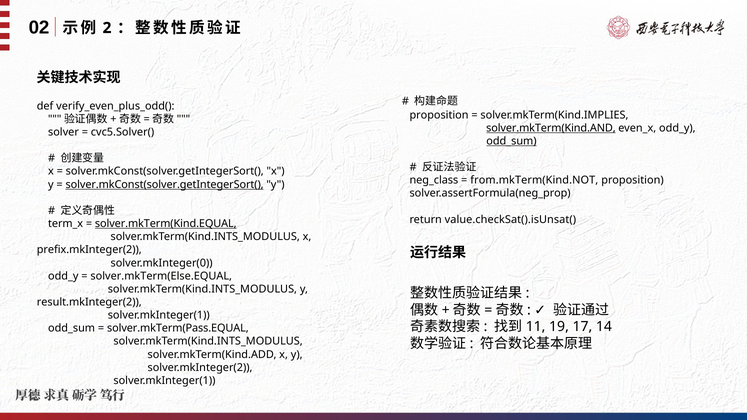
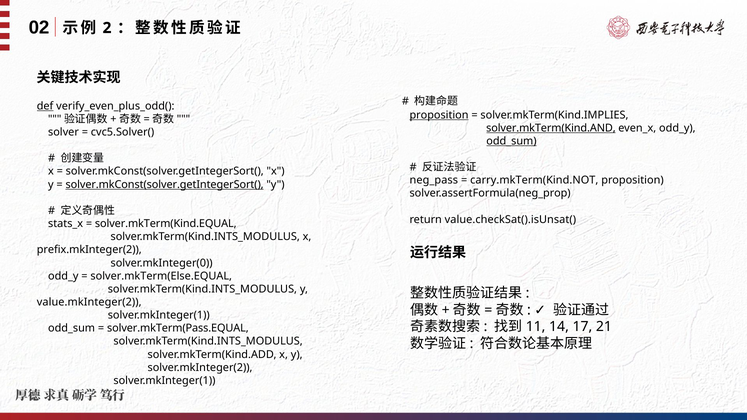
def underline: none -> present
proposition at (439, 115) underline: none -> present
neg_class: neg_class -> neg_pass
from.mkTerm(Kind.NOT: from.mkTerm(Kind.NOT -> carry.mkTerm(Kind.NOT
term_x: term_x -> stats_x
solver.mkTerm(Kind.EQUAL underline: present -> none
result.mkInteger(2: result.mkInteger(2 -> value.mkInteger(2
19: 19 -> 14
14: 14 -> 21
